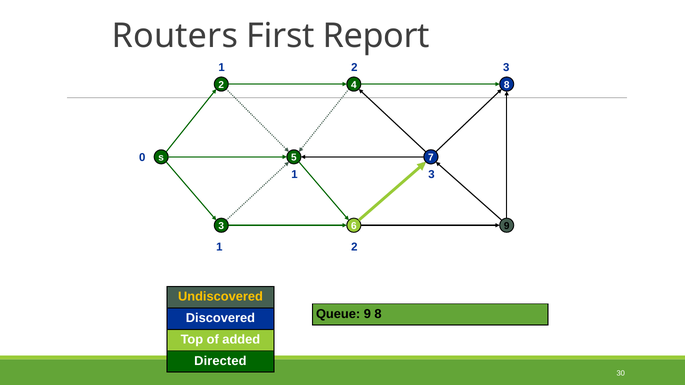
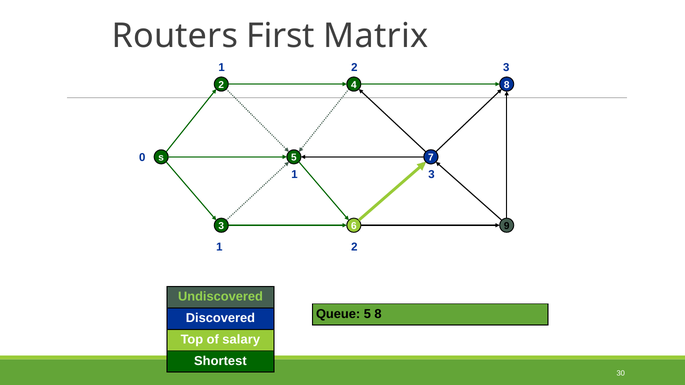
Report: Report -> Matrix
Undiscovered colour: yellow -> light green
Queue 9: 9 -> 5
added: added -> salary
Directed: Directed -> Shortest
